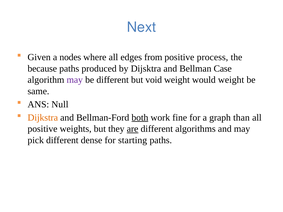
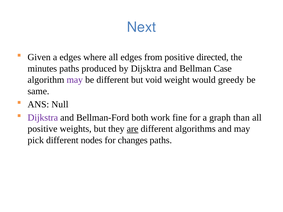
a nodes: nodes -> edges
process: process -> directed
because: because -> minutes
would weight: weight -> greedy
Dijkstra colour: orange -> purple
both underline: present -> none
dense: dense -> nodes
starting: starting -> changes
